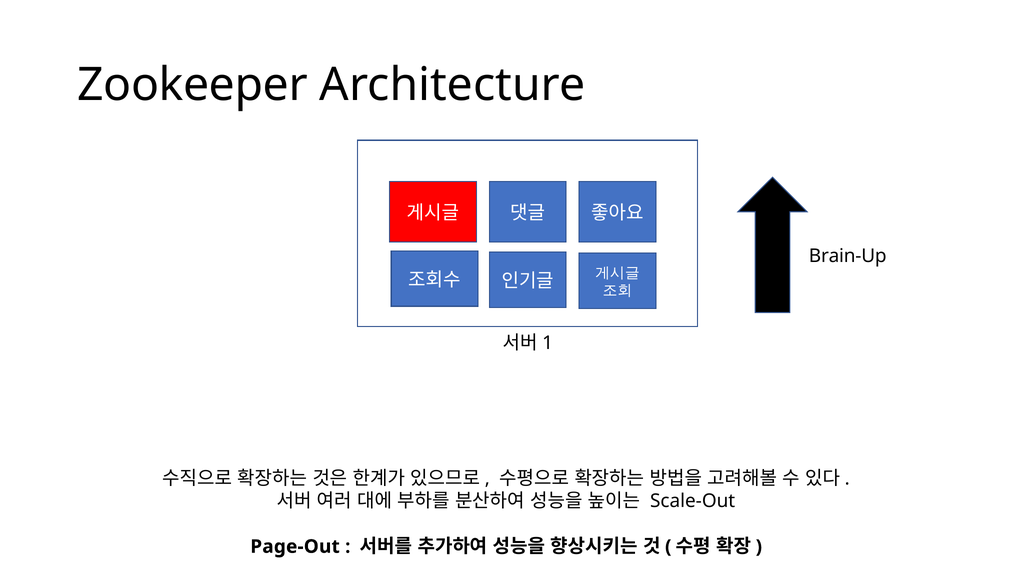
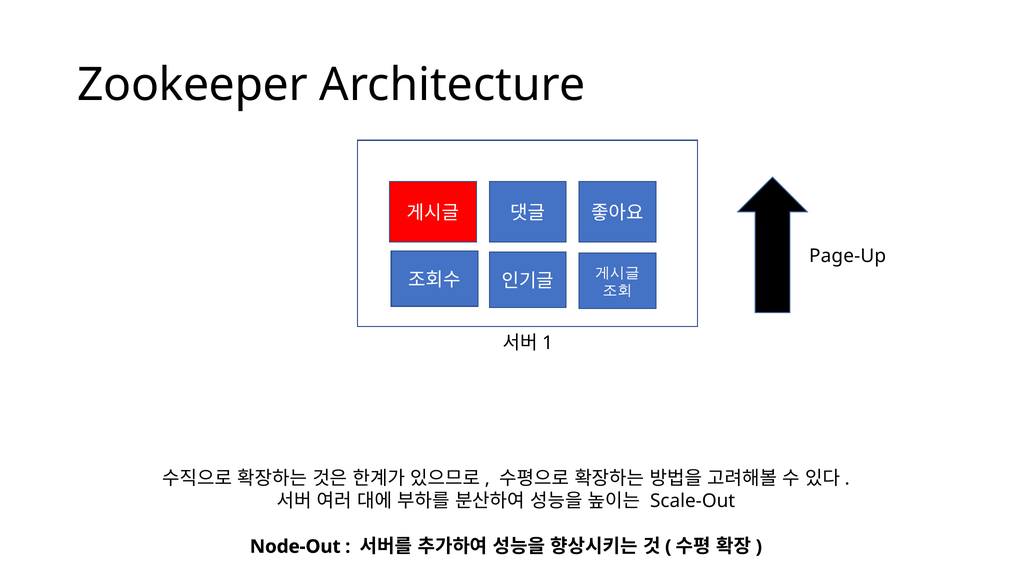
Brain-Up: Brain-Up -> Page-Up
Page-Out: Page-Out -> Node-Out
